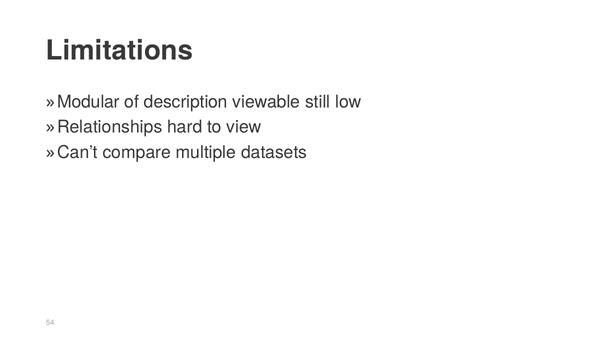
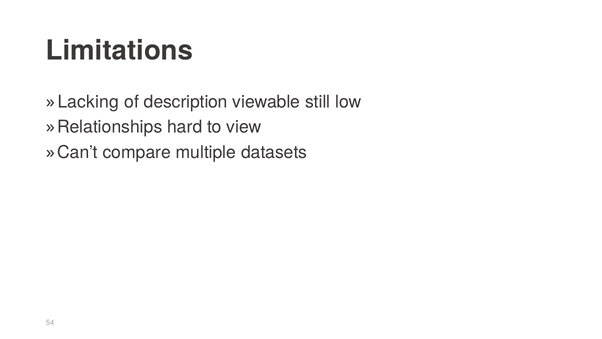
Modular: Modular -> Lacking
